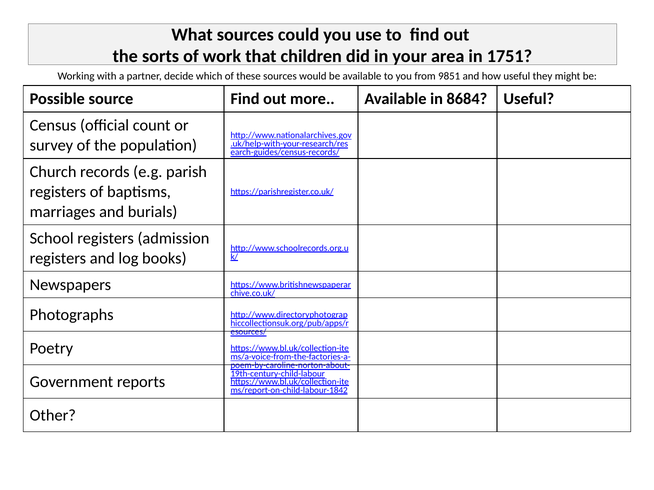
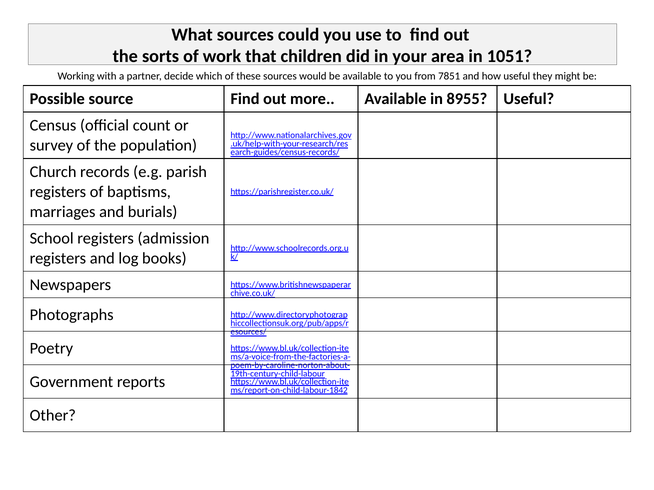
1751: 1751 -> 1051
9851: 9851 -> 7851
8684: 8684 -> 8955
